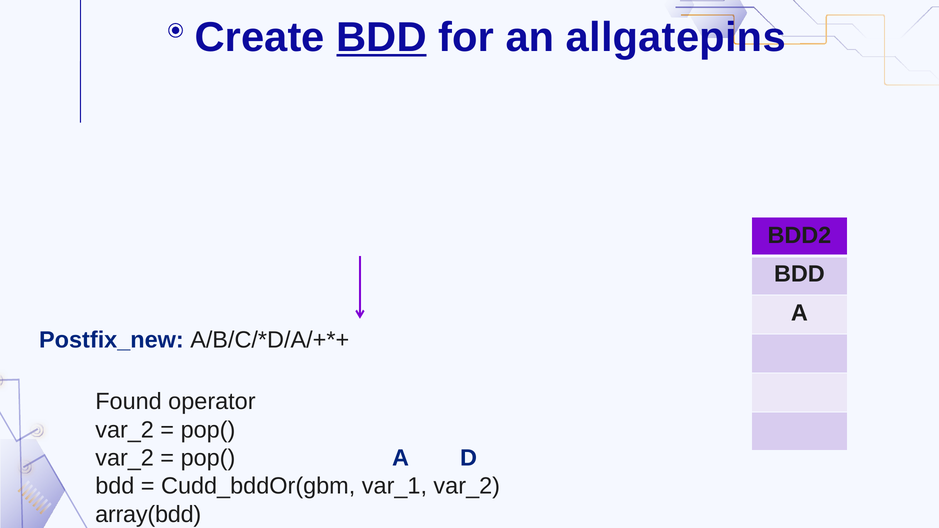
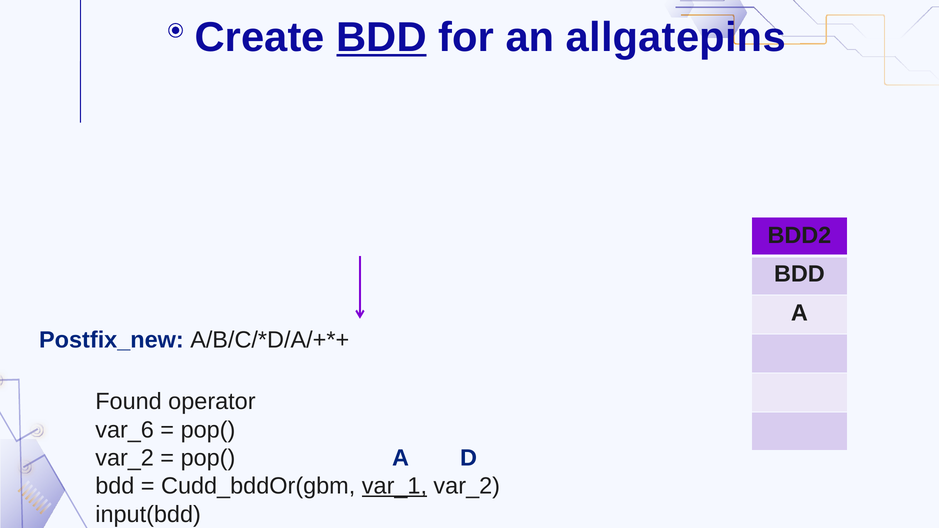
var_2 at (125, 430): var_2 -> var_6
var_1 underline: none -> present
array(bdd: array(bdd -> input(bdd
